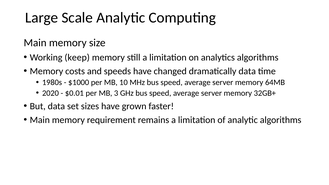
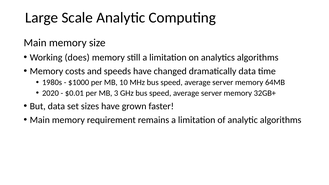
keep: keep -> does
